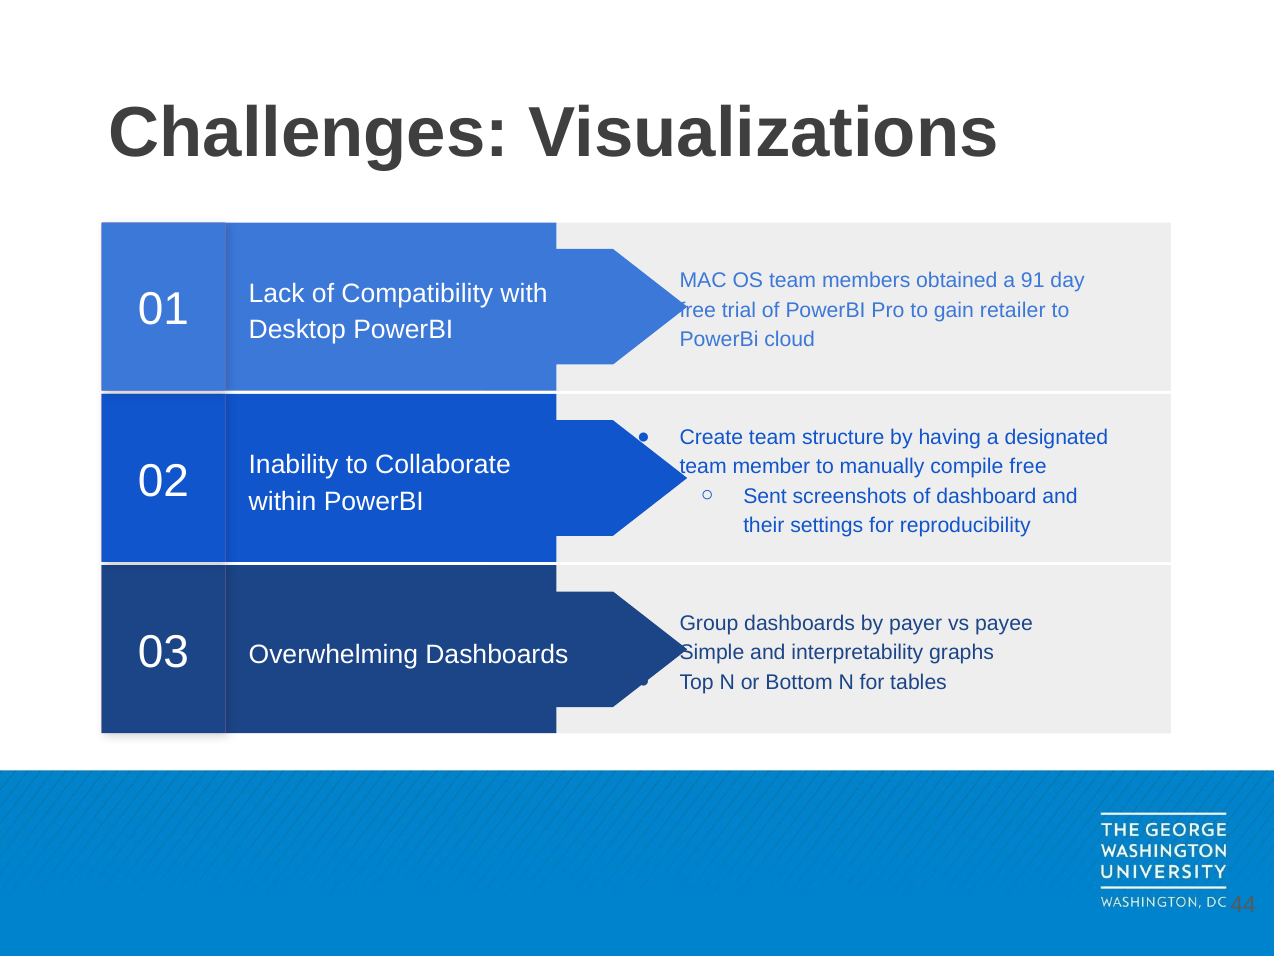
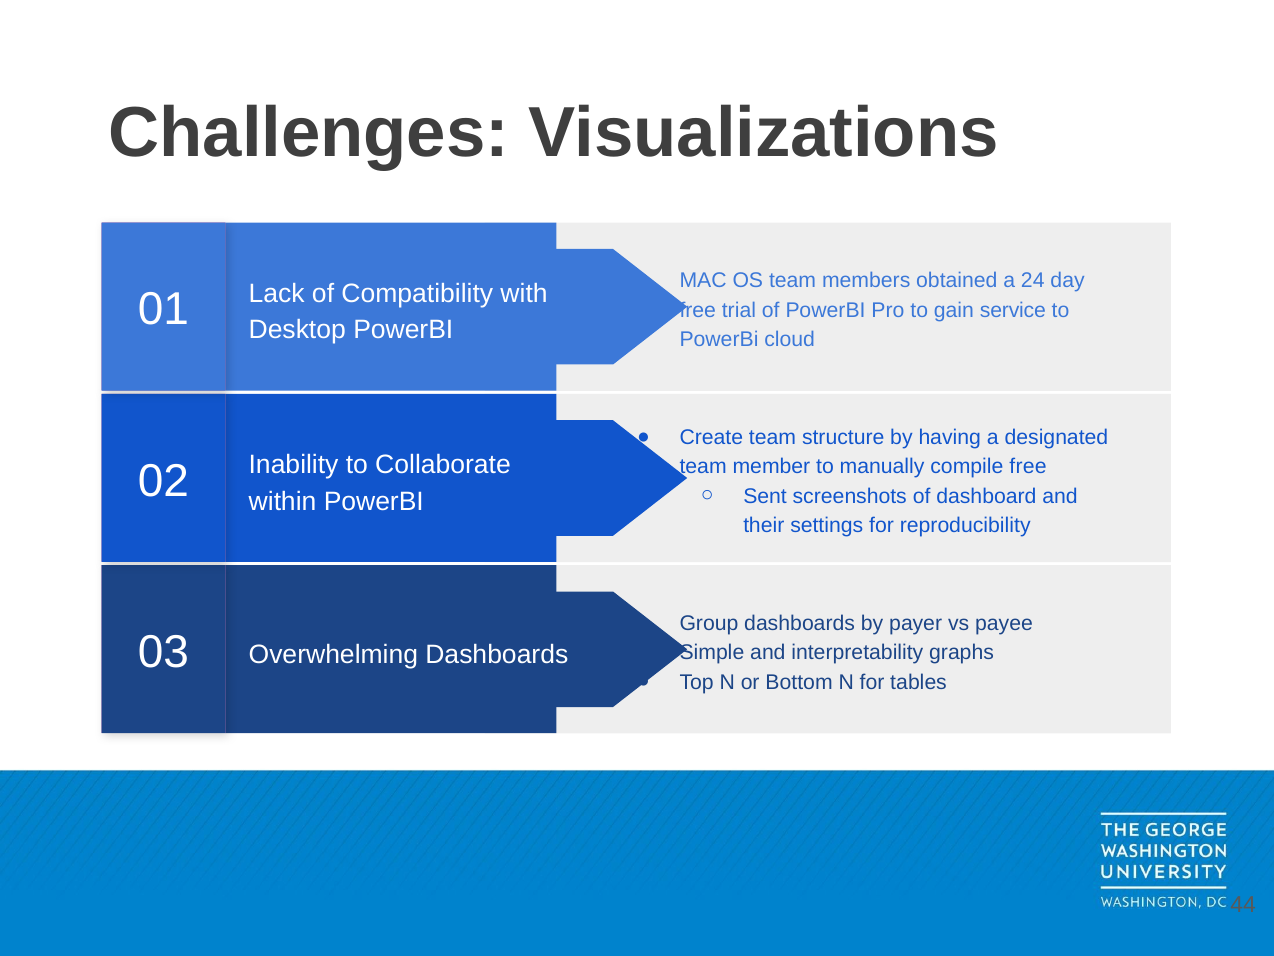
91: 91 -> 24
retailer: retailer -> service
